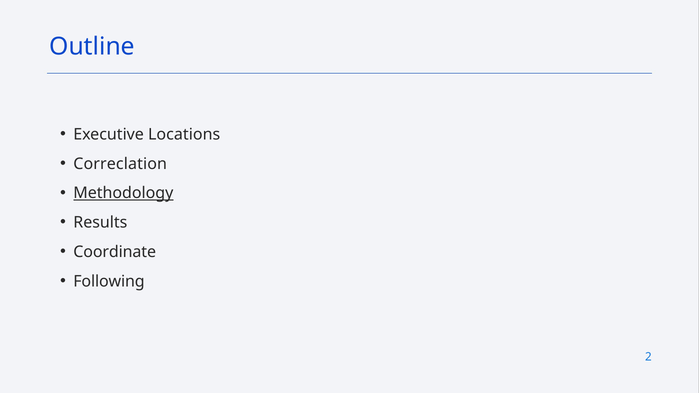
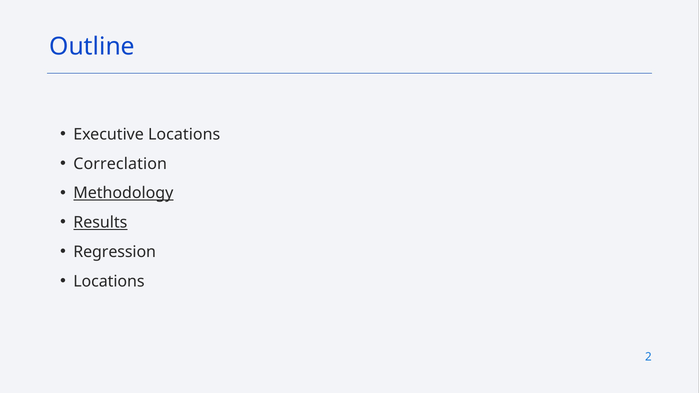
Results underline: none -> present
Coordinate: Coordinate -> Regression
Following at (109, 281): Following -> Locations
